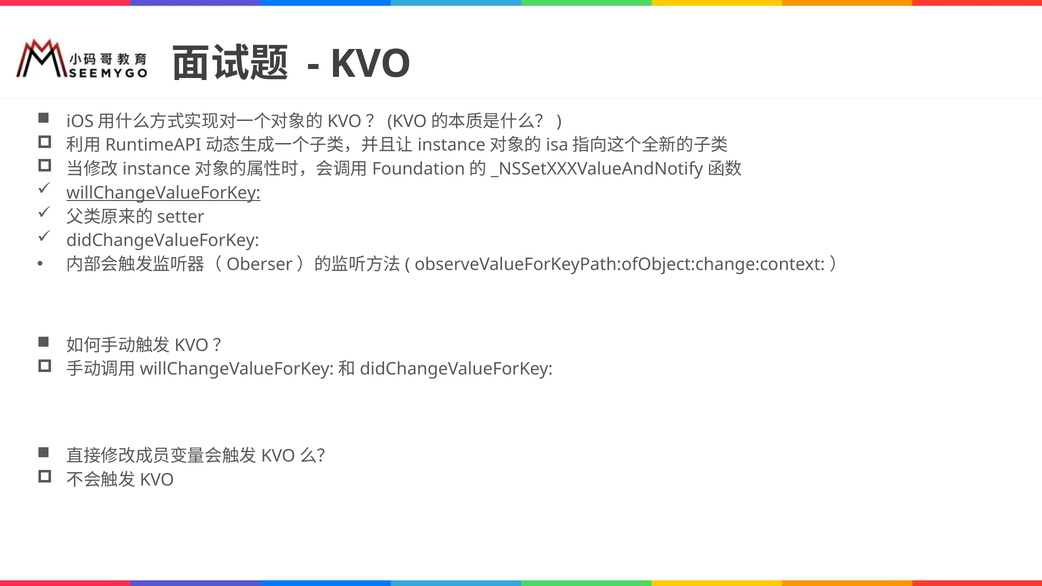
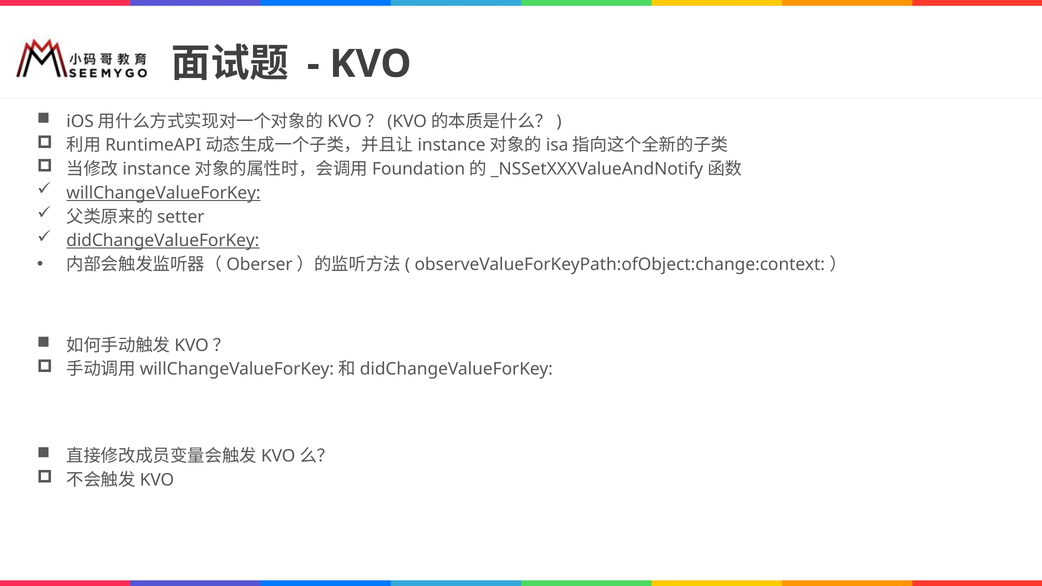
didChangeValueForKey underline: none -> present
